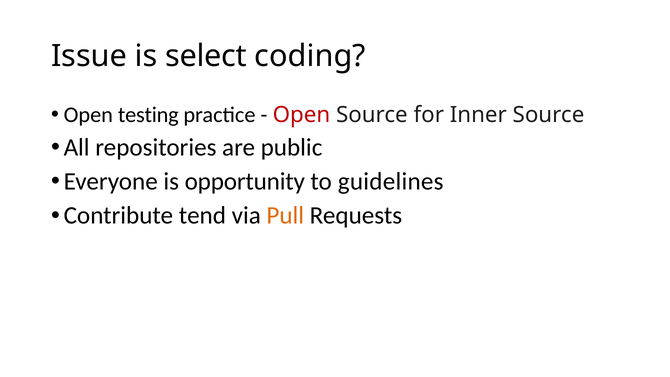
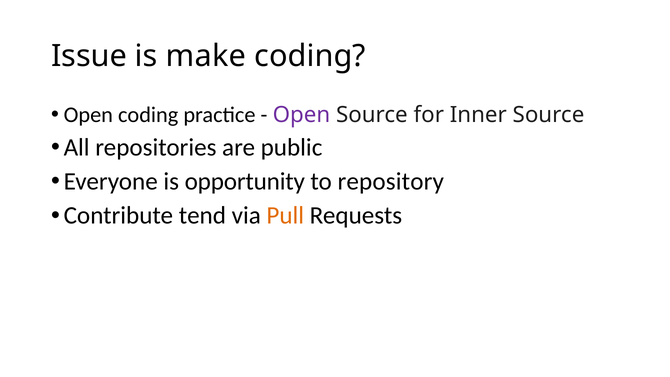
select: select -> make
Open testing: testing -> coding
Open at (301, 115) colour: red -> purple
guidelines: guidelines -> repository
